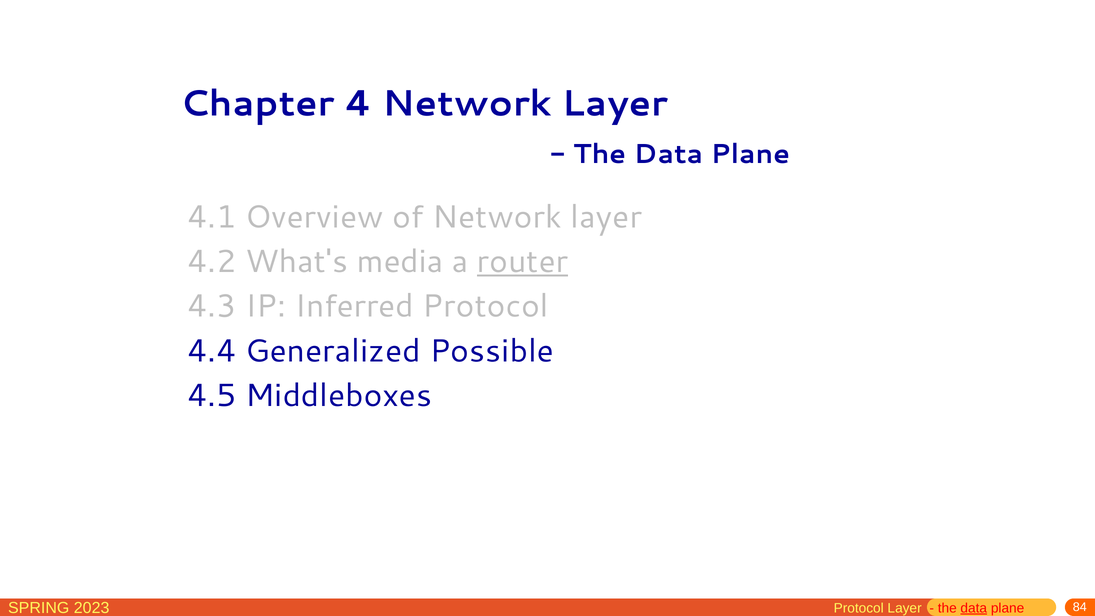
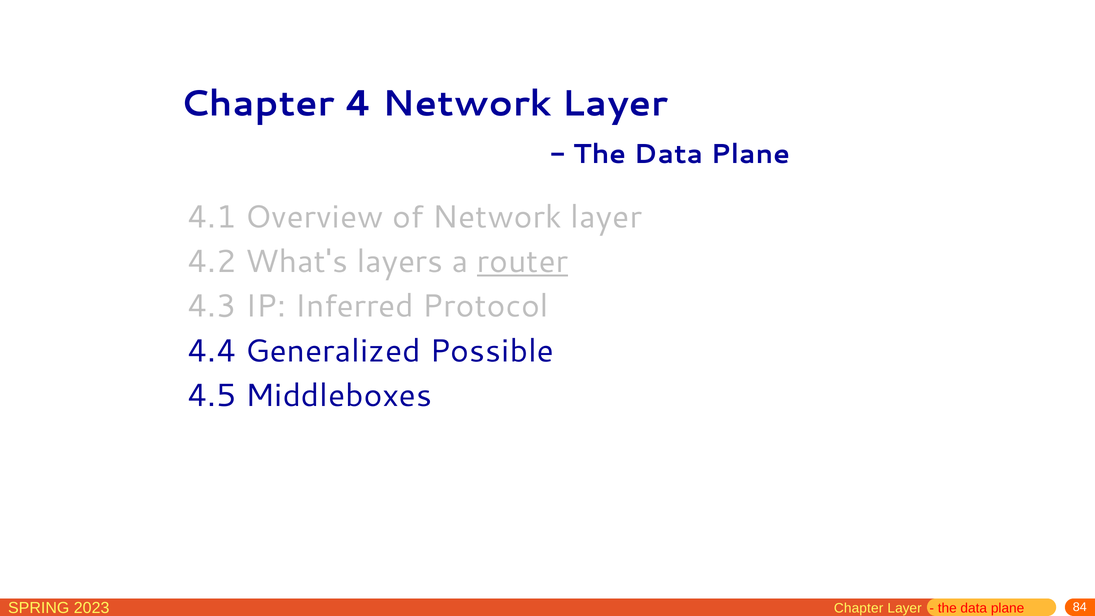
media: media -> layers
Protocol at (859, 608): Protocol -> Chapter
data at (974, 608) underline: present -> none
